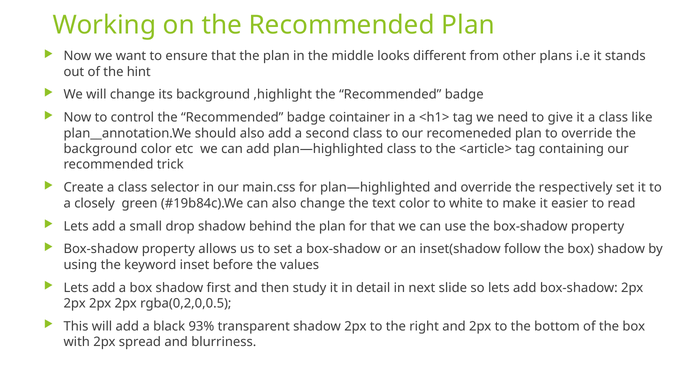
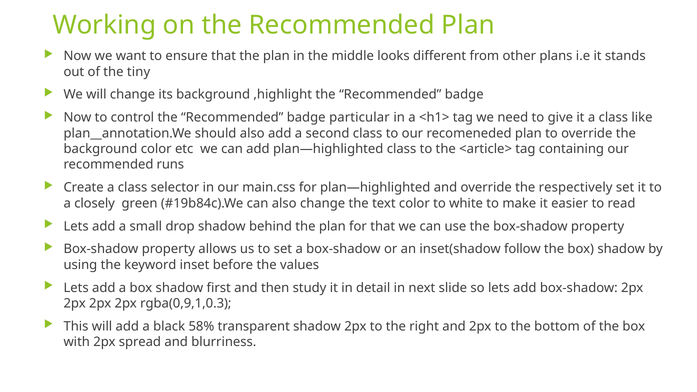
hint: hint -> tiny
cointainer: cointainer -> particular
trick: trick -> runs
rgba(0,2,0,0.5: rgba(0,2,0,0.5 -> rgba(0,9,1,0.3
93%: 93% -> 58%
